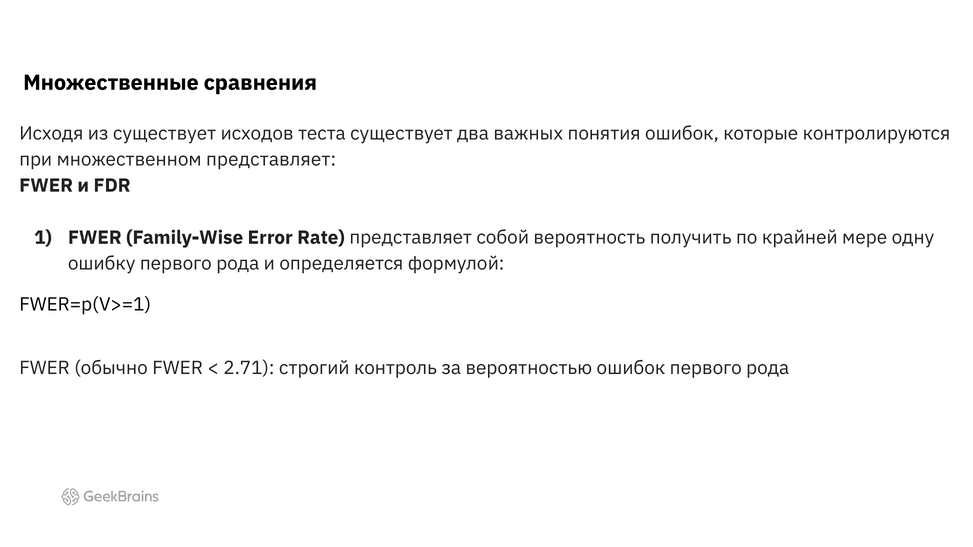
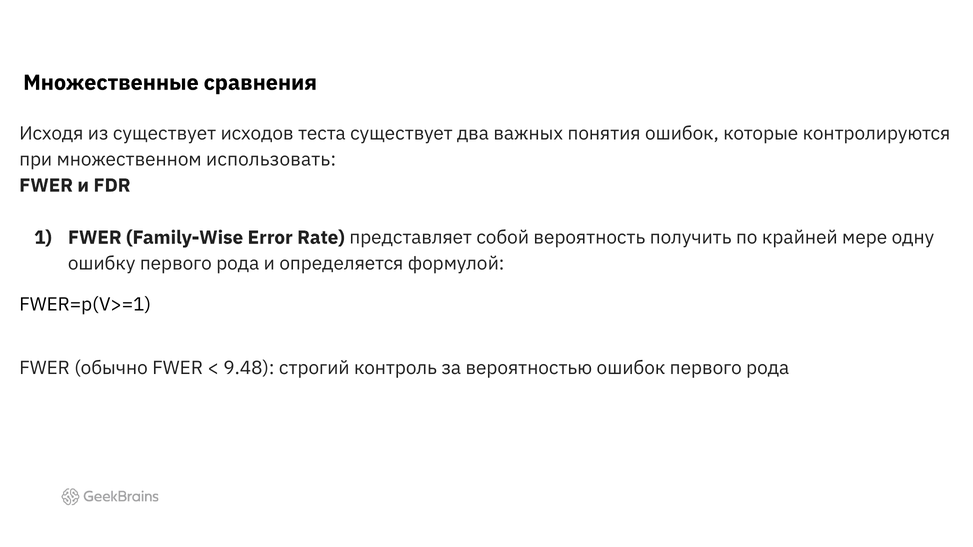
множественном представляет: представляет -> использовать
2.71: 2.71 -> 9.48
